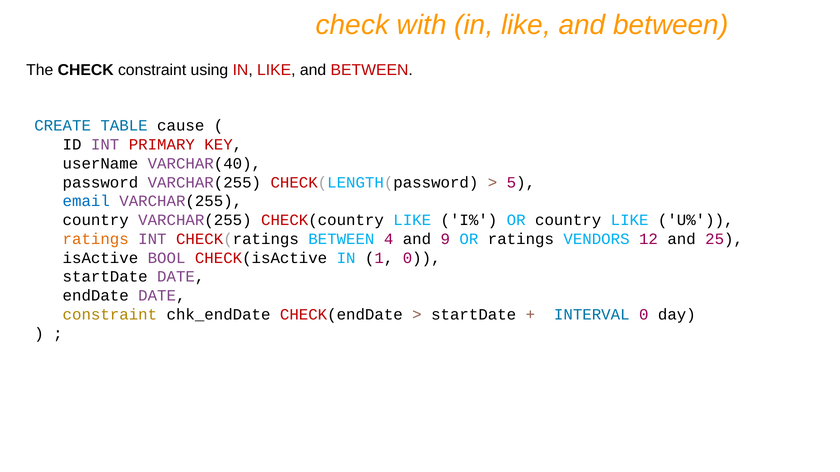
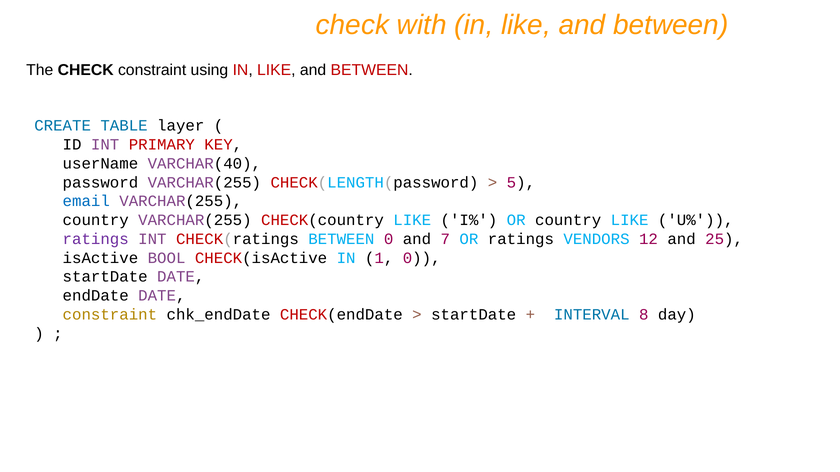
cause: cause -> layer
ratings at (96, 239) colour: orange -> purple
BETWEEN 4: 4 -> 0
9: 9 -> 7
INTERVAL 0: 0 -> 8
